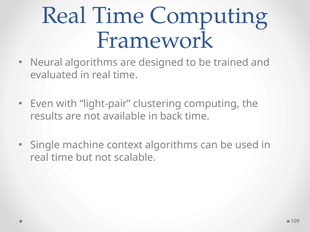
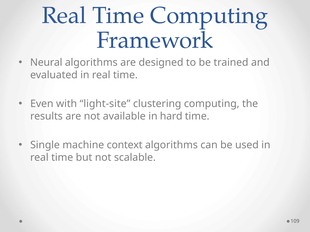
light-pair: light-pair -> light-site
back: back -> hard
